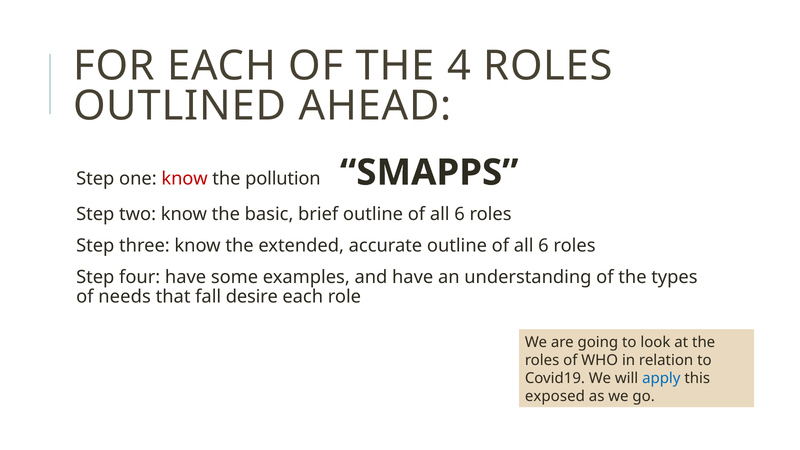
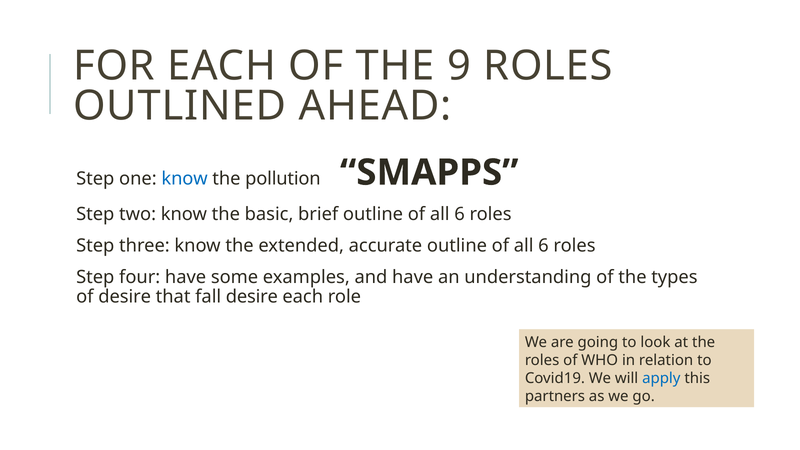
4: 4 -> 9
know at (185, 179) colour: red -> blue
of needs: needs -> desire
exposed: exposed -> partners
